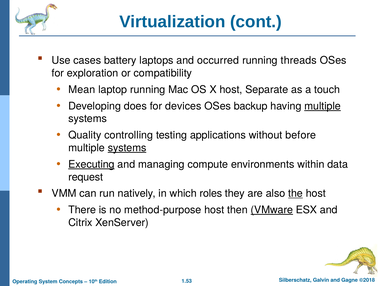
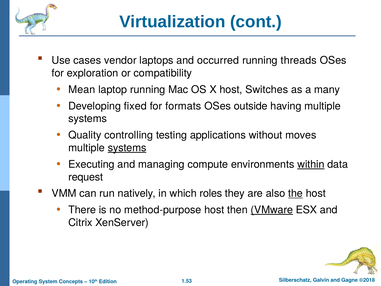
battery: battery -> vendor
Separate: Separate -> Switches
touch: touch -> many
does: does -> fixed
devices: devices -> formats
backup: backup -> outside
multiple at (323, 106) underline: present -> none
before: before -> moves
Executing underline: present -> none
within underline: none -> present
